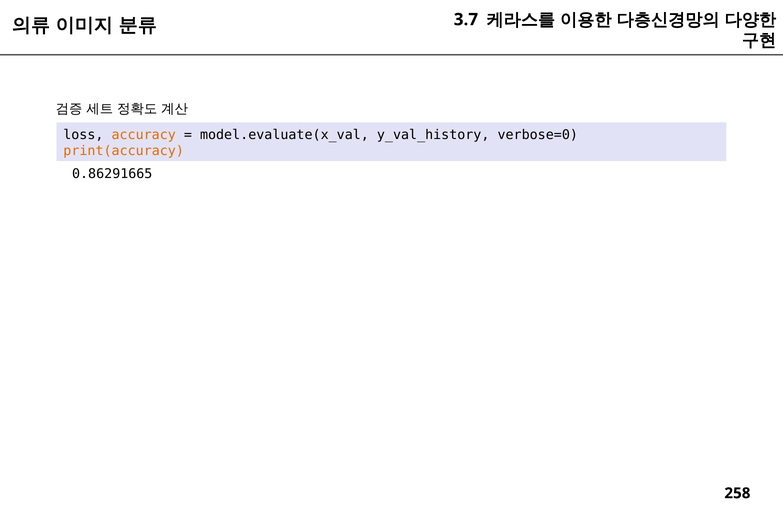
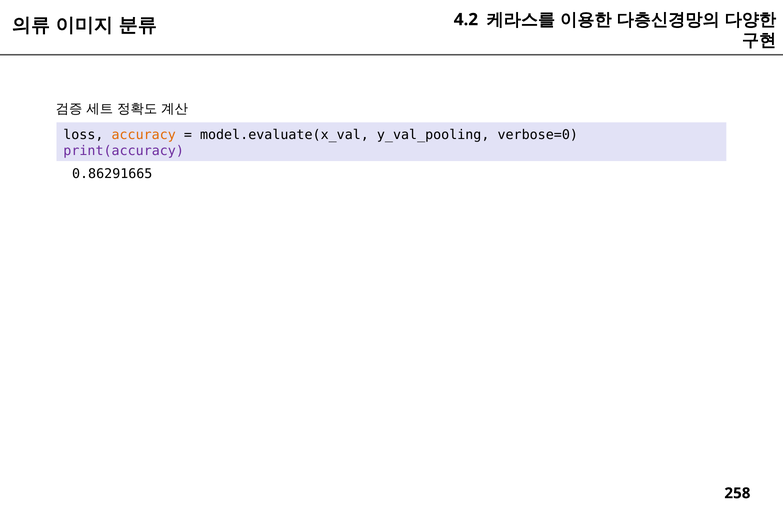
3.7: 3.7 -> 4.2
y_val_history: y_val_history -> y_val_pooling
print(accuracy colour: orange -> purple
